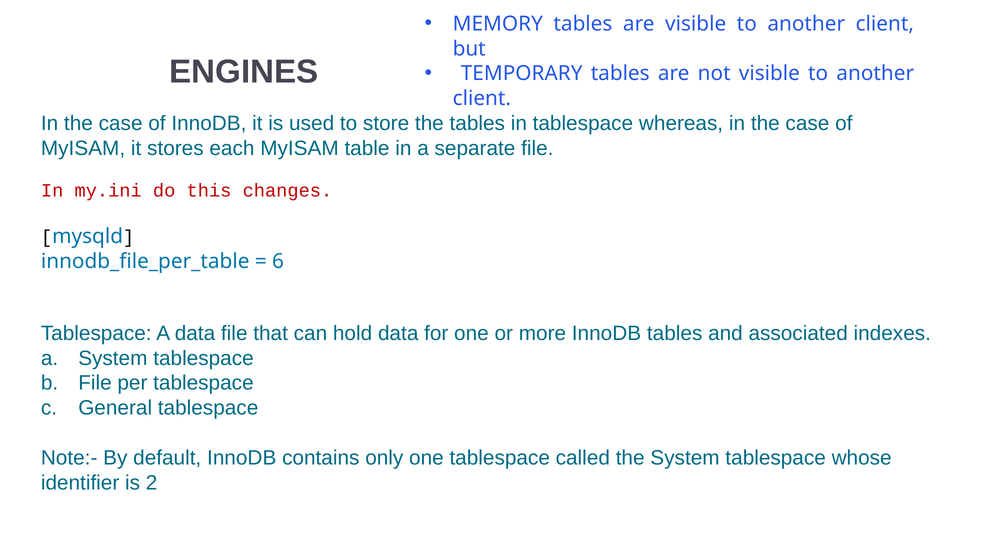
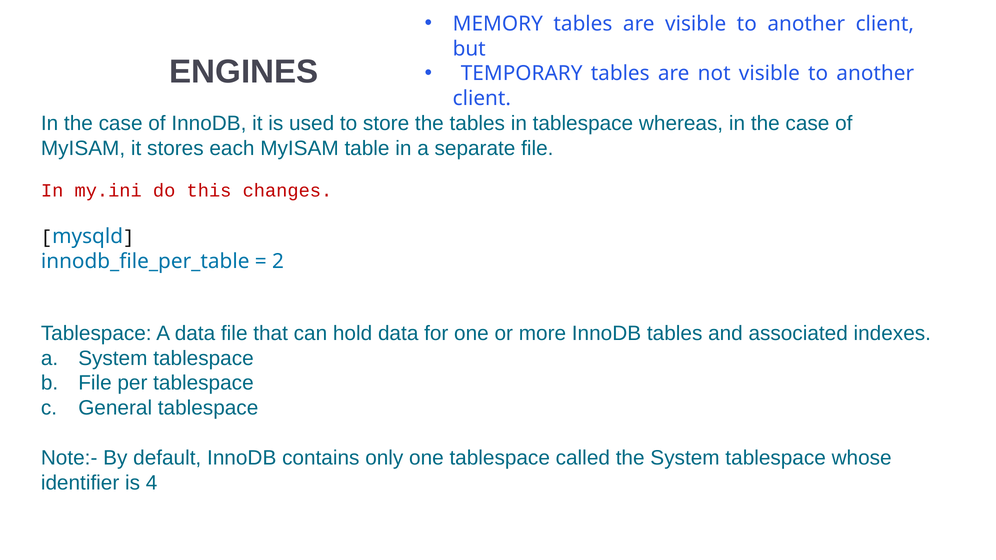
6: 6 -> 2
2: 2 -> 4
